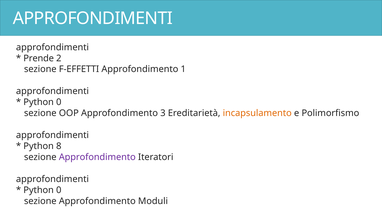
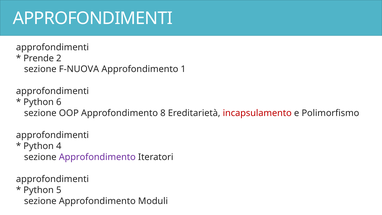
F-EFFETTI: F-EFFETTI -> F-NUOVA
0 at (59, 102): 0 -> 6
3: 3 -> 8
incapsulamento colour: orange -> red
8: 8 -> 4
0 at (59, 190): 0 -> 5
